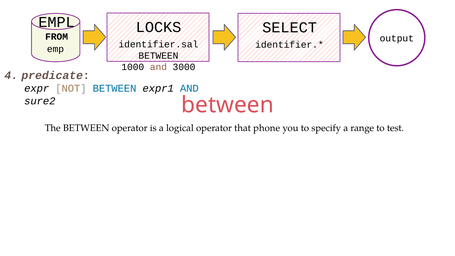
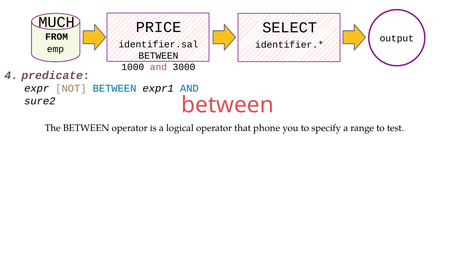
EMPL: EMPL -> MUCH
LOCKS: LOCKS -> PRICE
